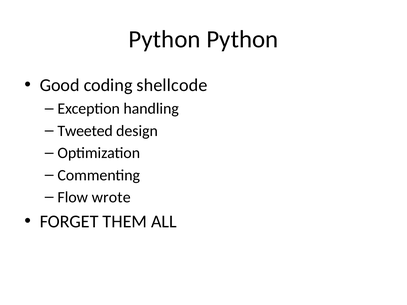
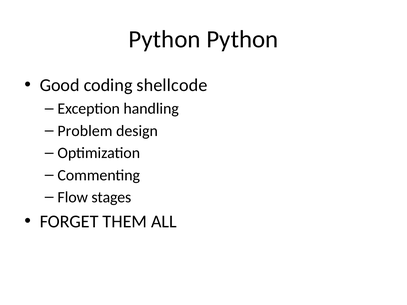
Tweeted: Tweeted -> Problem
wrote: wrote -> stages
